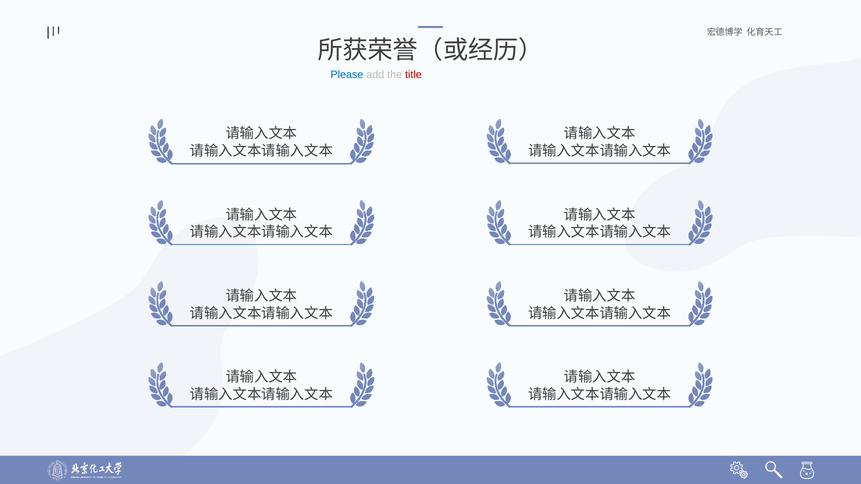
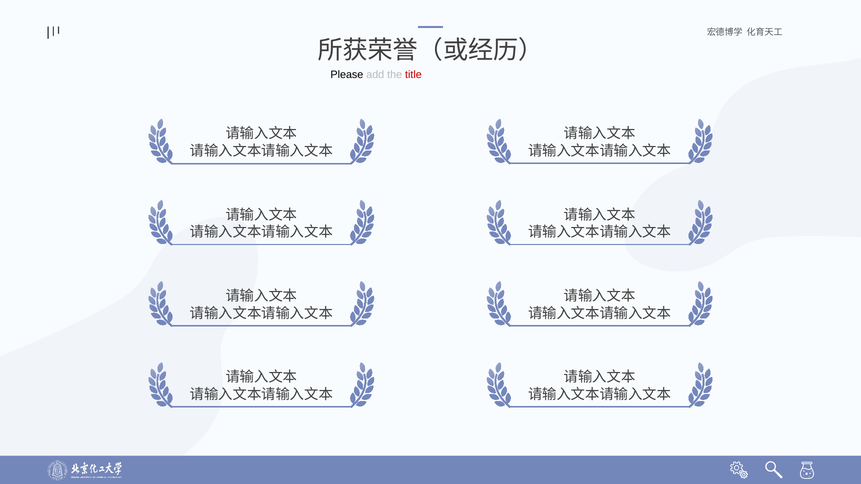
Please colour: blue -> black
